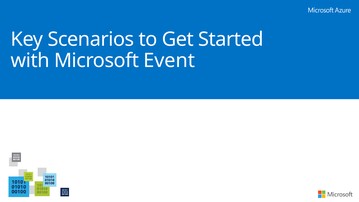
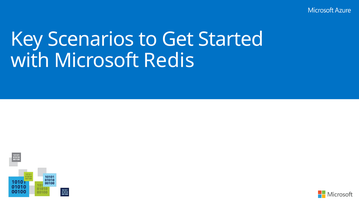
Event: Event -> Redis
